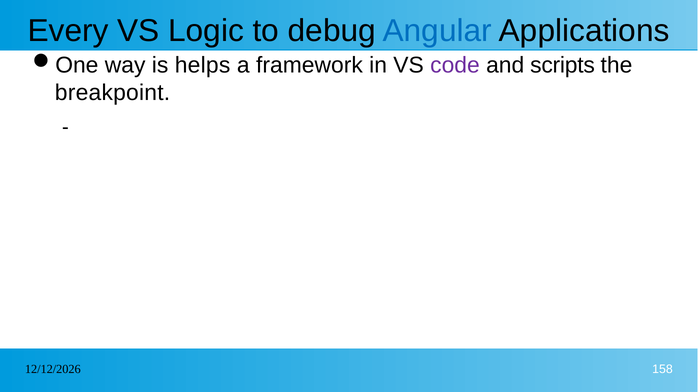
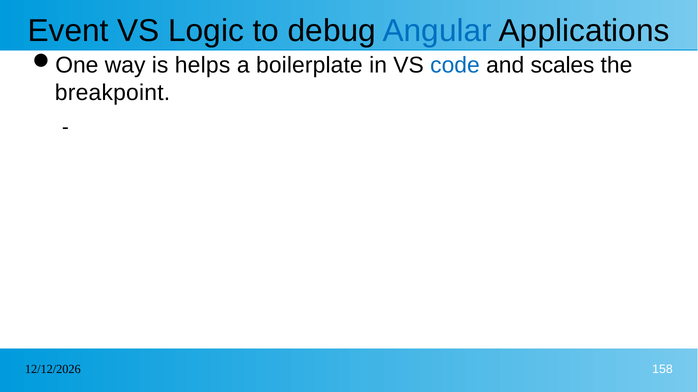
Every: Every -> Event
framework: framework -> boilerplate
code colour: purple -> blue
scripts: scripts -> scales
